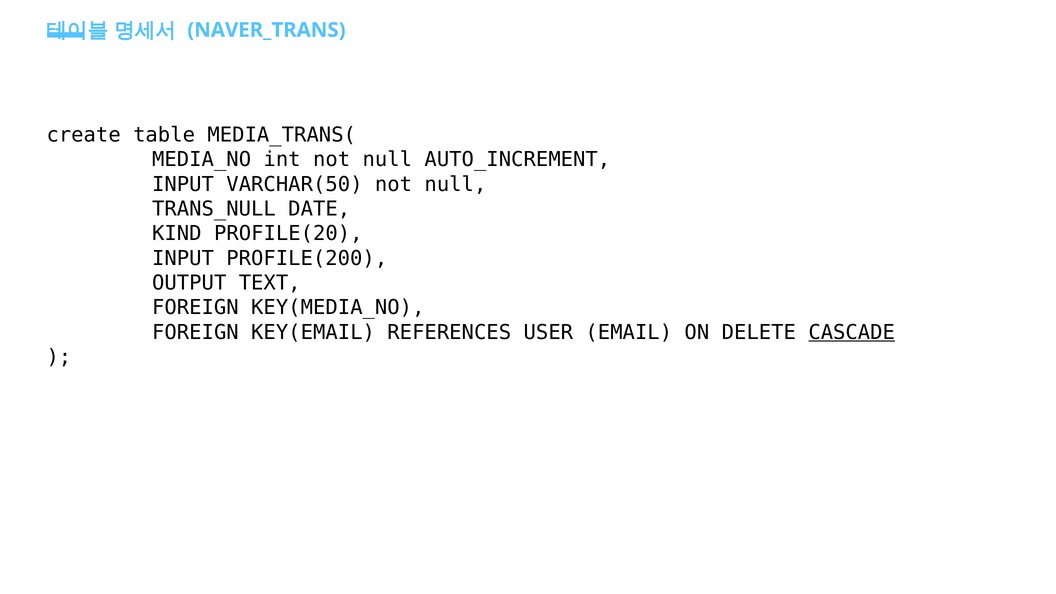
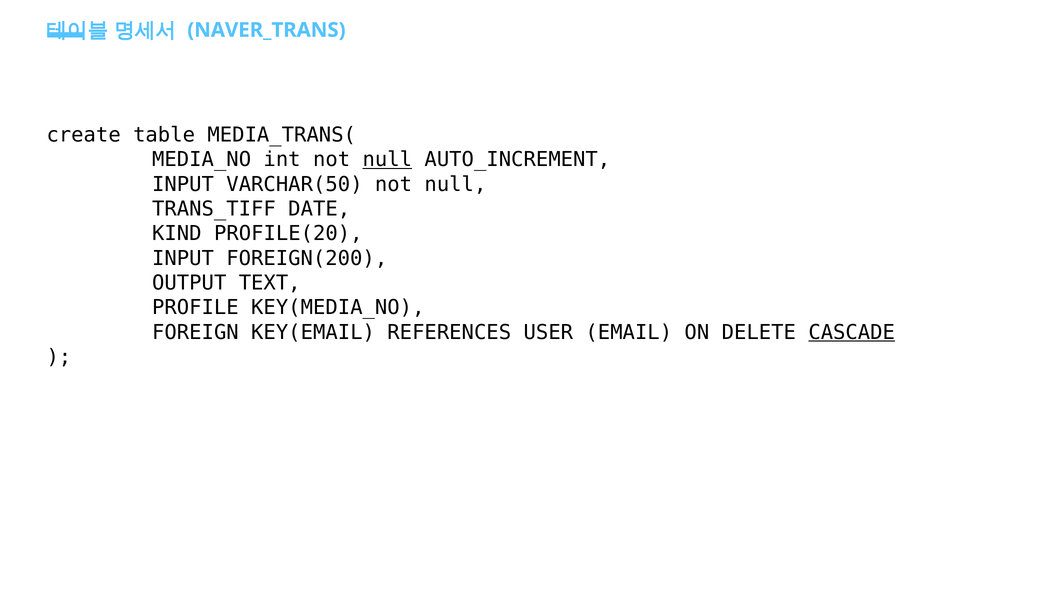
null at (387, 160) underline: none -> present
TRANS_NULL: TRANS_NULL -> TRANS_TIFF
PROFILE(200: PROFILE(200 -> FOREIGN(200
FOREIGN at (195, 308): FOREIGN -> PROFILE
